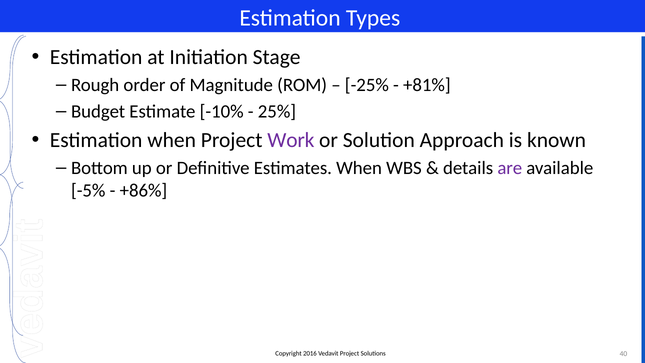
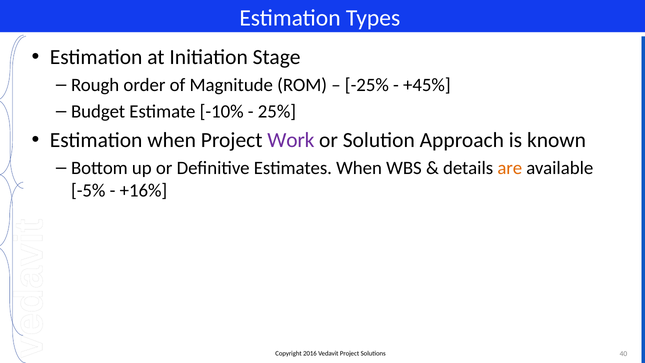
+81%: +81% -> +45%
are colour: purple -> orange
+86%: +86% -> +16%
